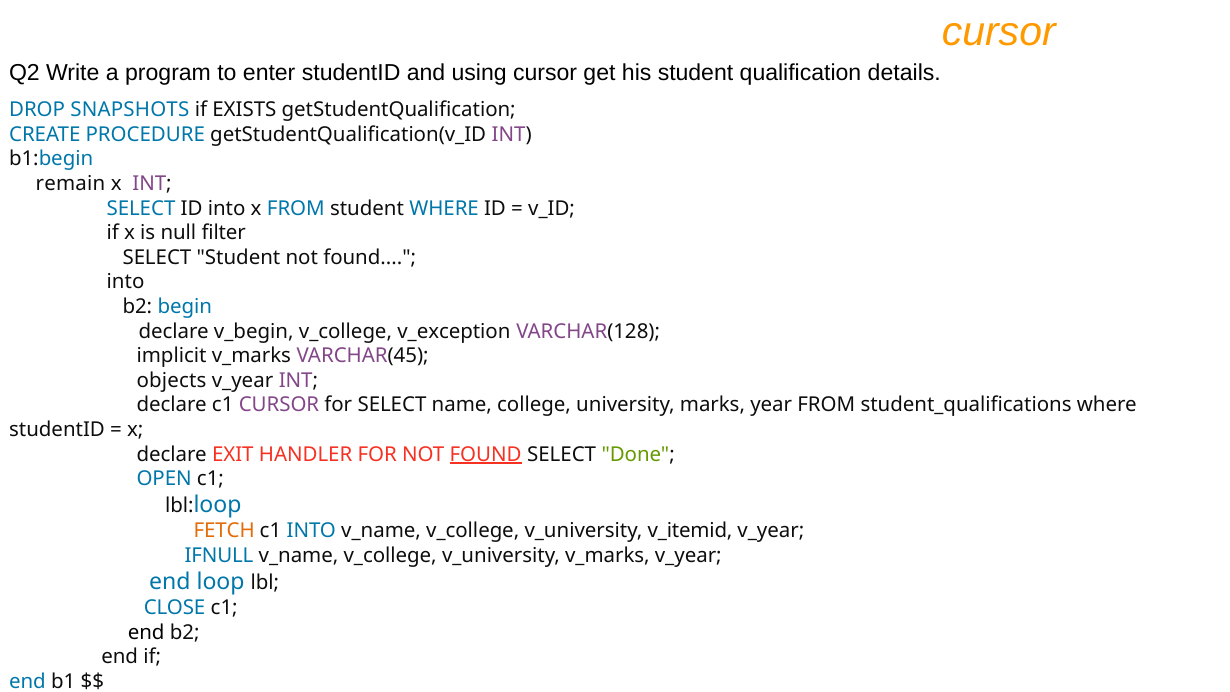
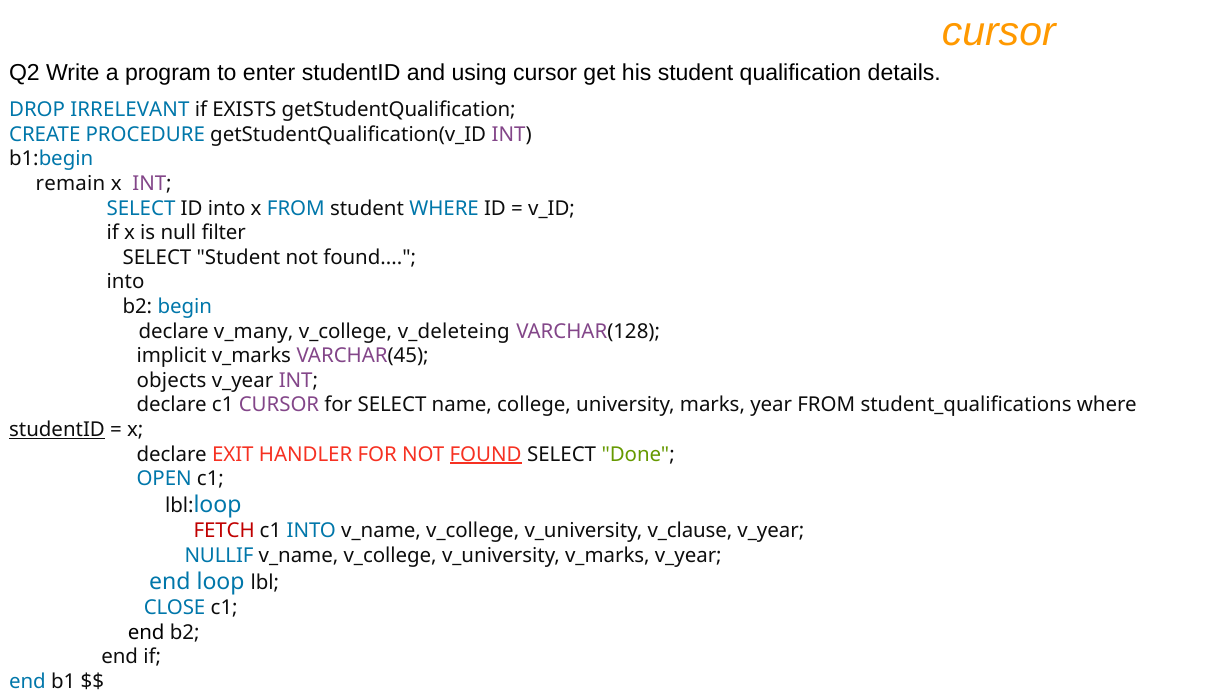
SNAPSHOTS: SNAPSHOTS -> IRRELEVANT
v_begin: v_begin -> v_many
v_exception: v_exception -> v_deleteing
studentID at (57, 430) underline: none -> present
FETCH colour: orange -> red
v_itemid: v_itemid -> v_clause
IFNULL: IFNULL -> NULLIF
